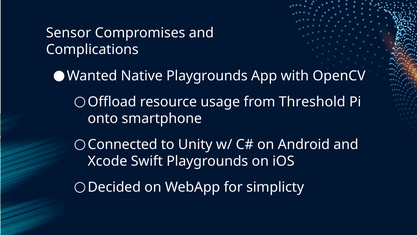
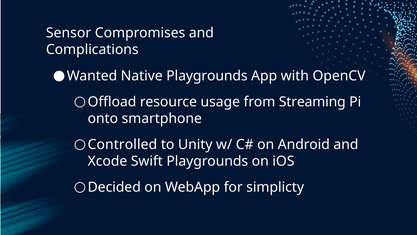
Threshold: Threshold -> Streaming
Connected: Connected -> Controlled
